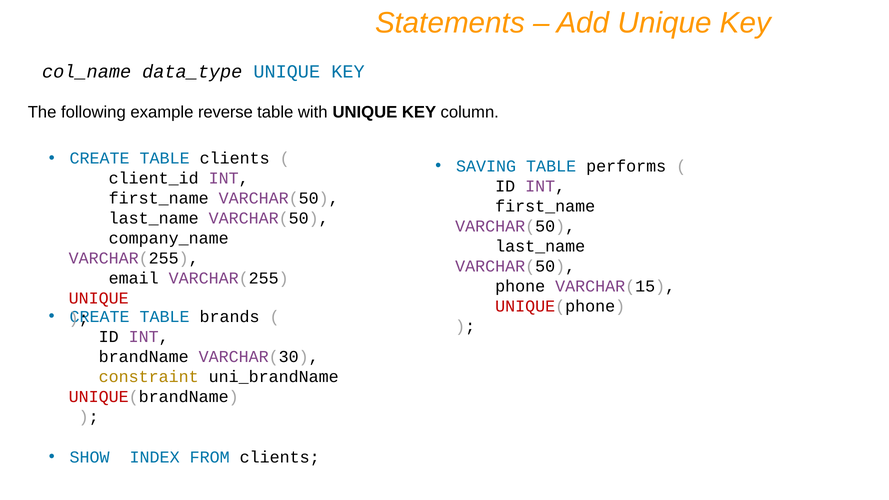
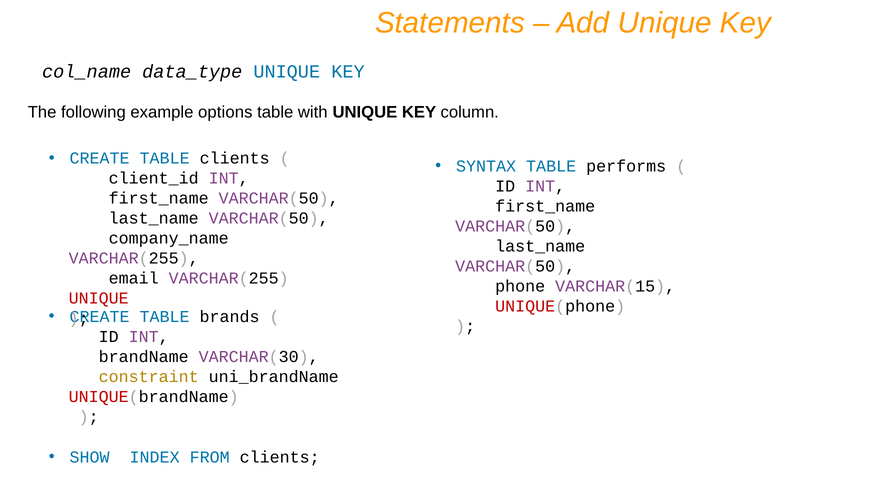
reverse: reverse -> options
SAVING: SAVING -> SYNTAX
